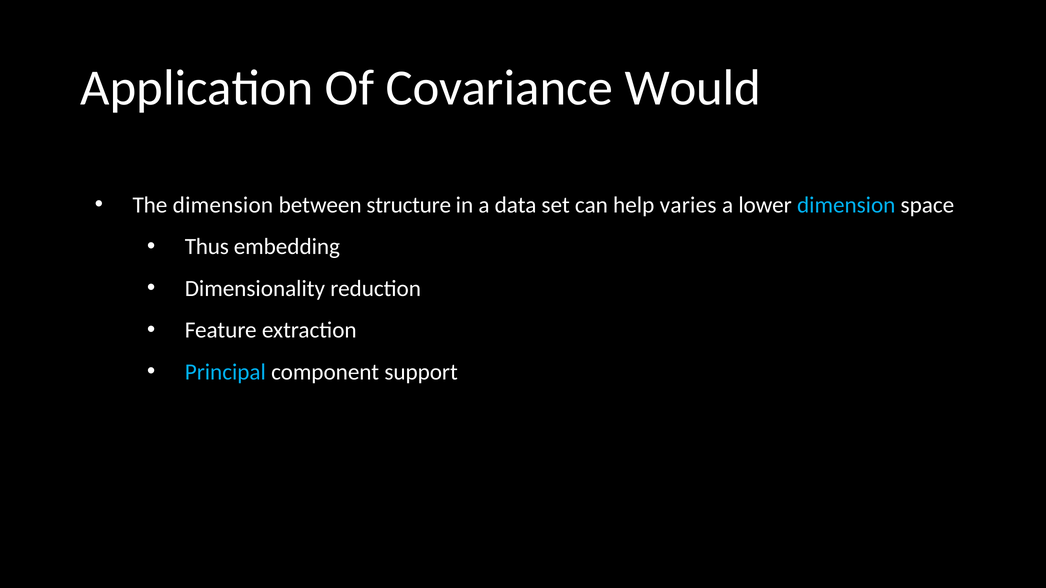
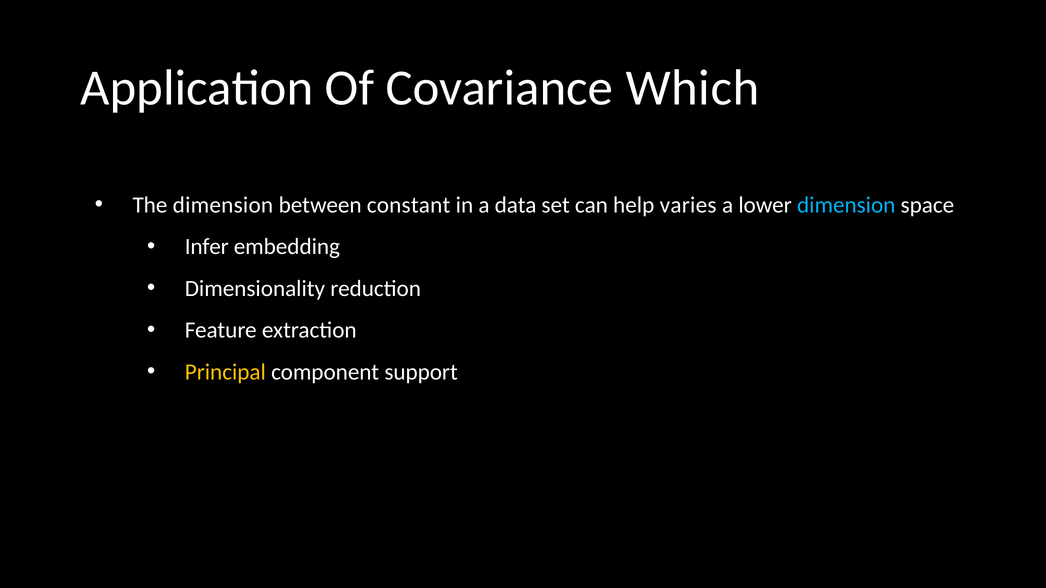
Would: Would -> Which
structure: structure -> constant
Thus: Thus -> Infer
Principal colour: light blue -> yellow
